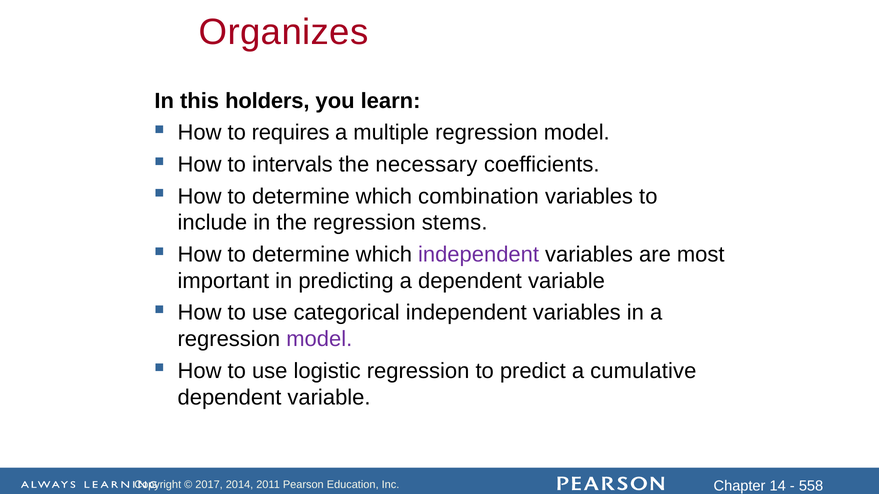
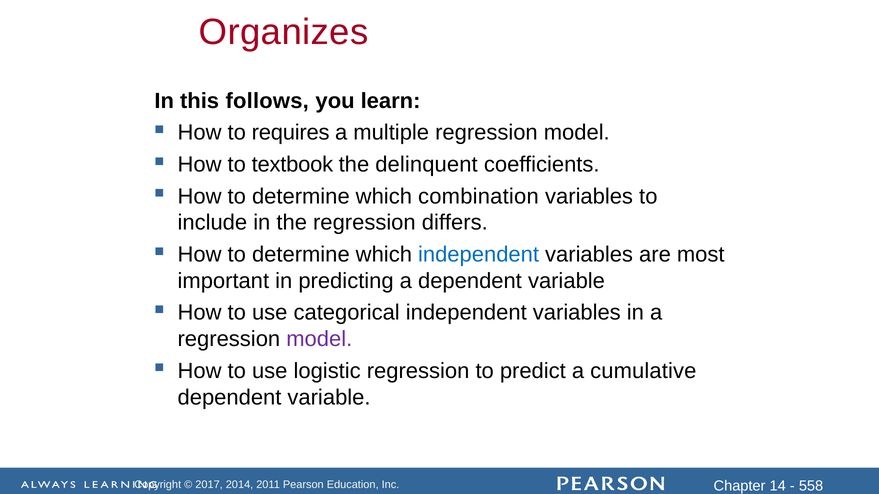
holders: holders -> follows
intervals: intervals -> textbook
necessary: necessary -> delinquent
stems: stems -> differs
independent at (479, 255) colour: purple -> blue
